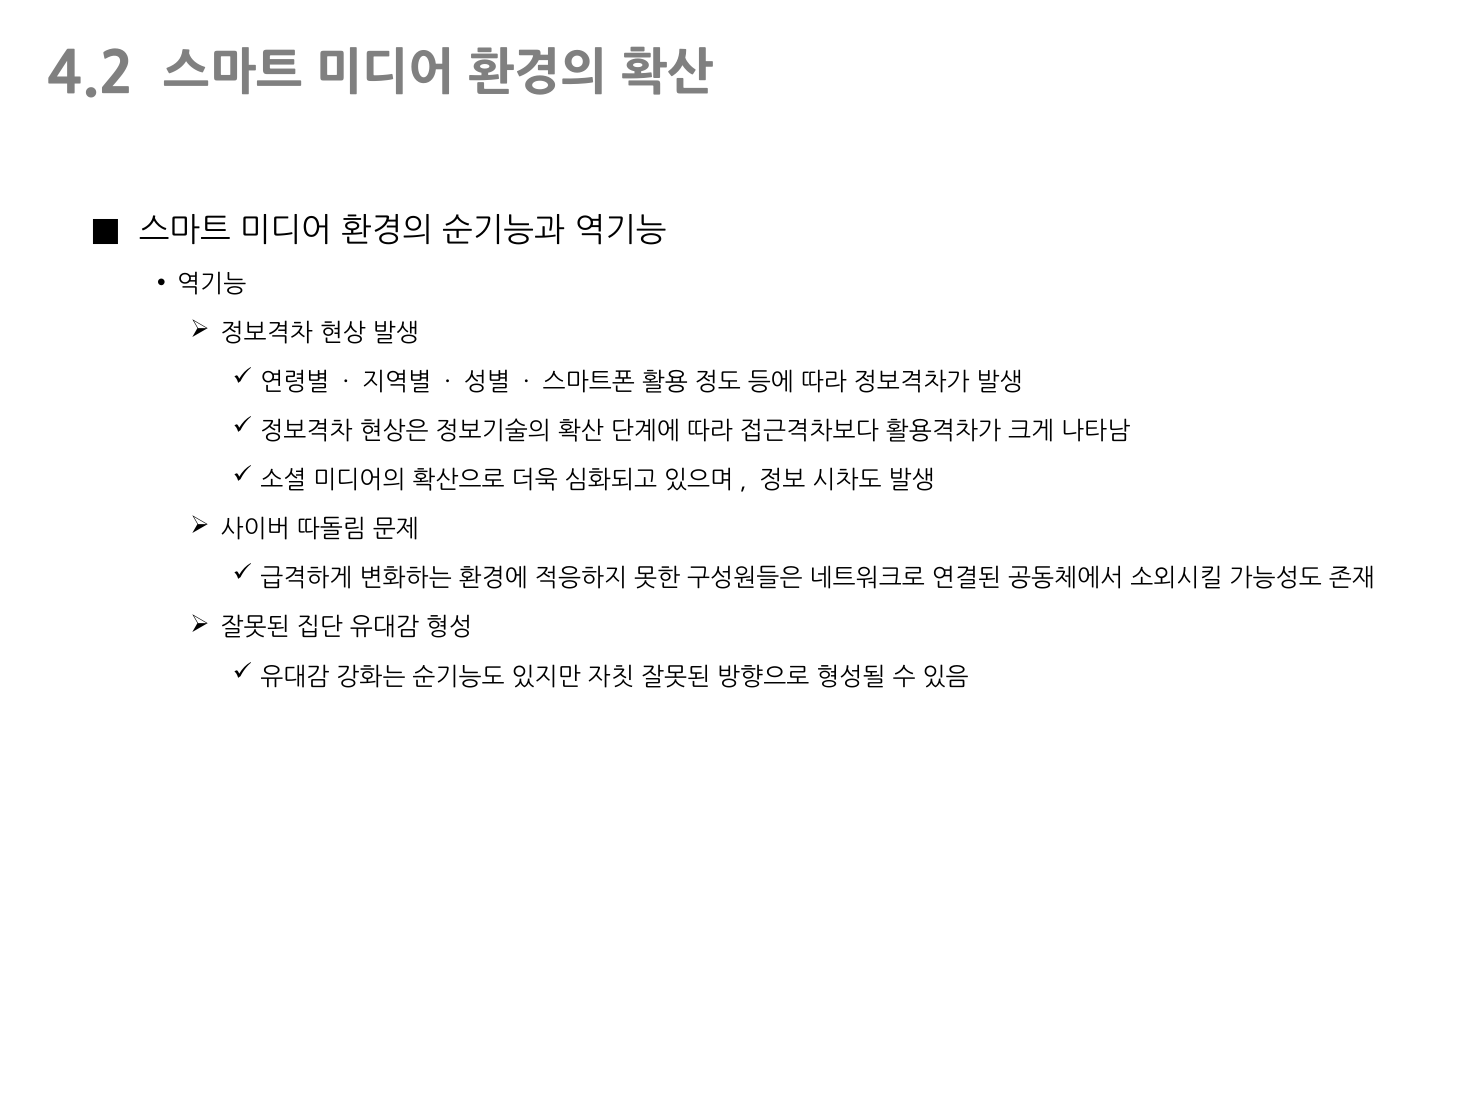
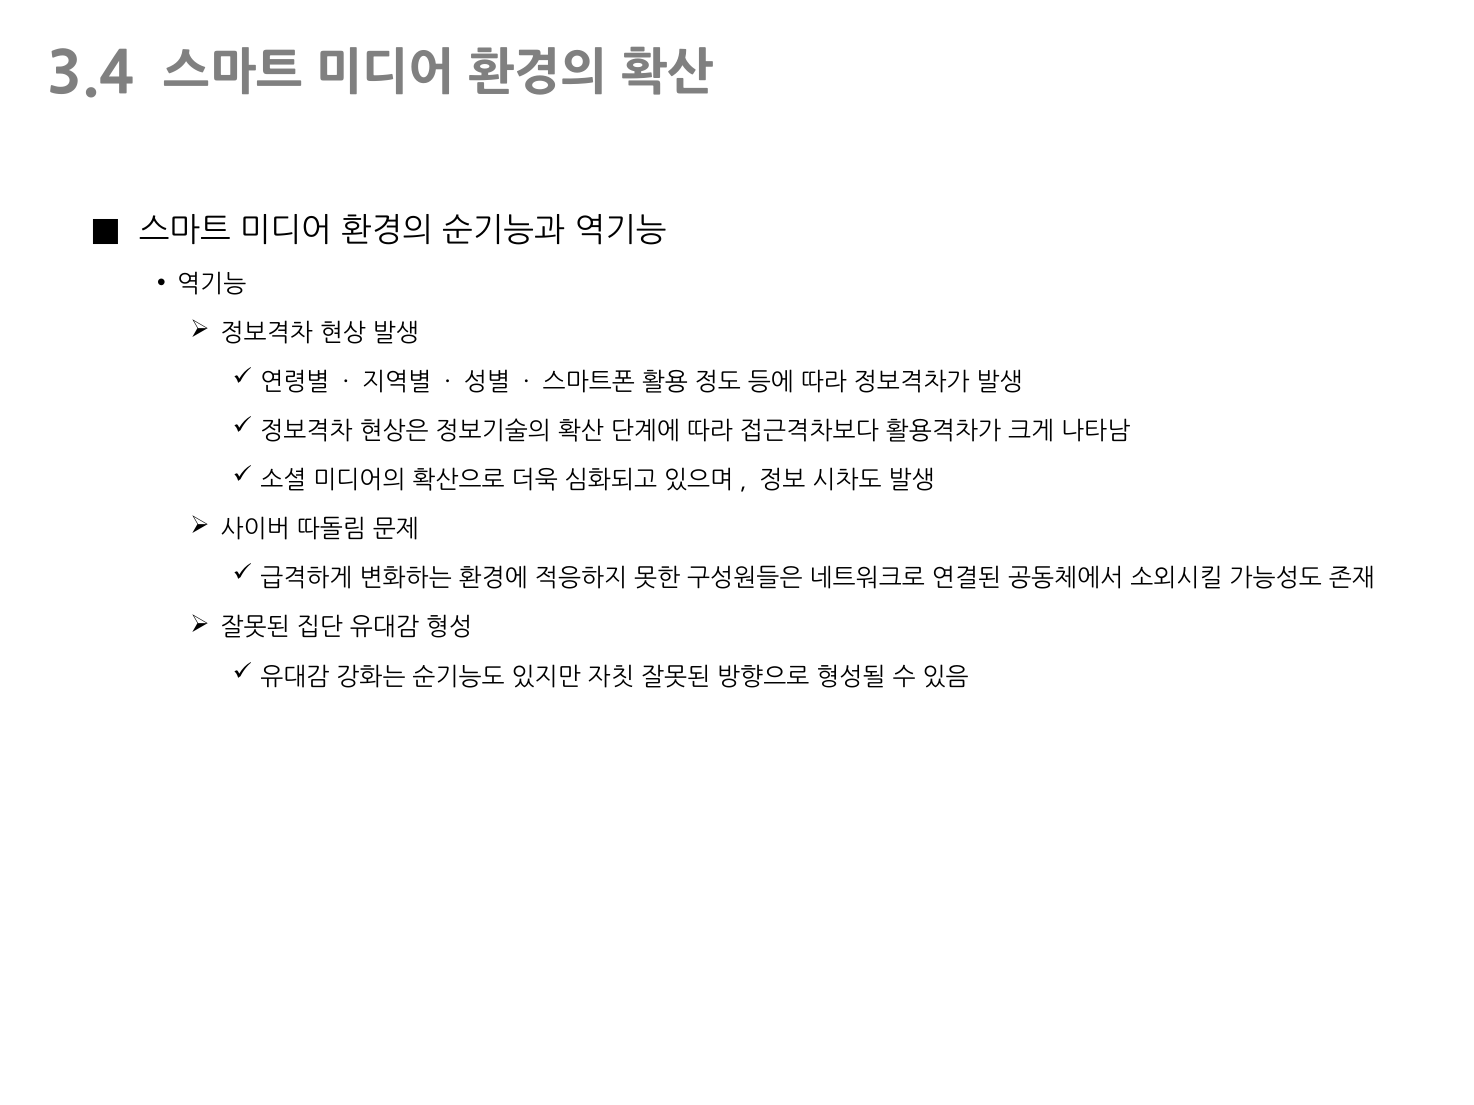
4.2: 4.2 -> 3.4
